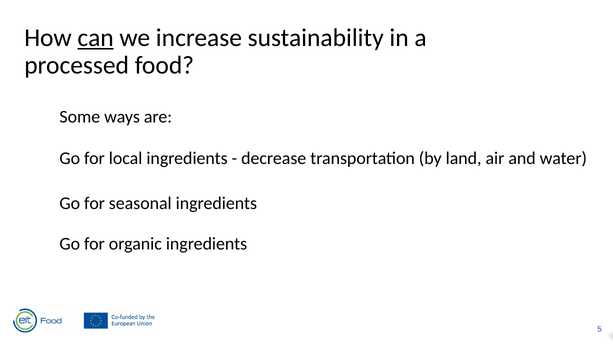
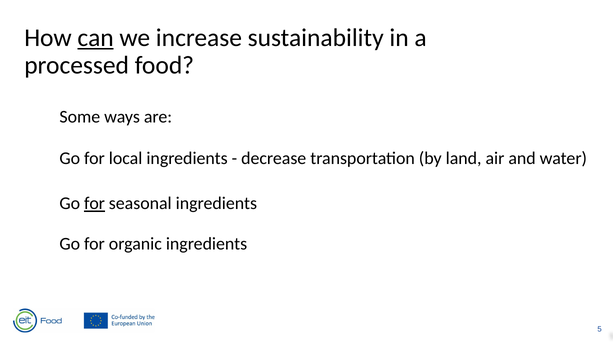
for at (95, 203) underline: none -> present
